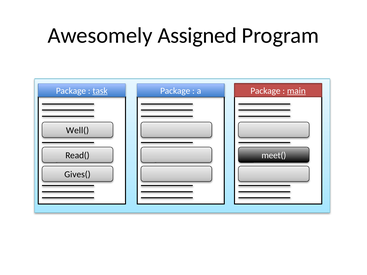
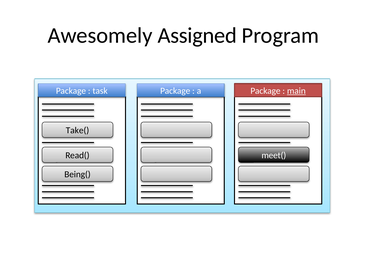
task underline: present -> none
Well(: Well( -> Take(
Gives(: Gives( -> Being(
